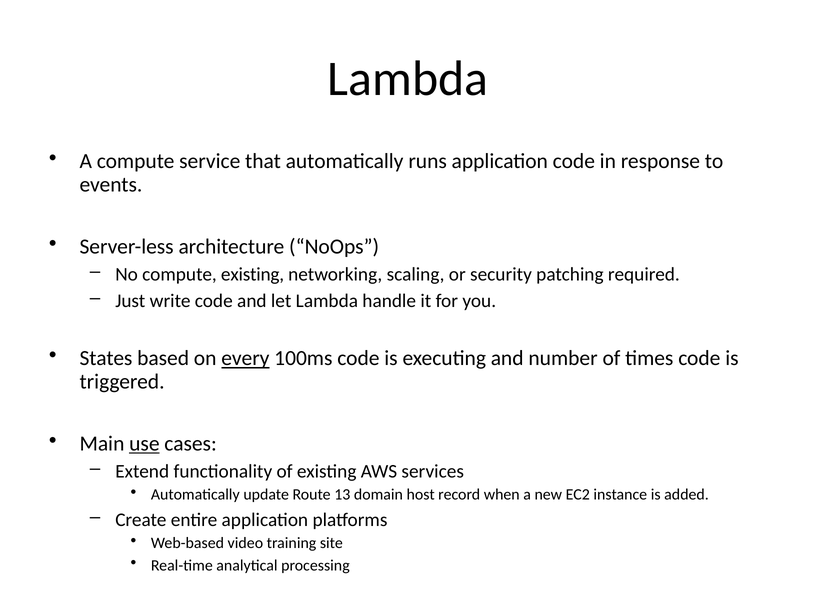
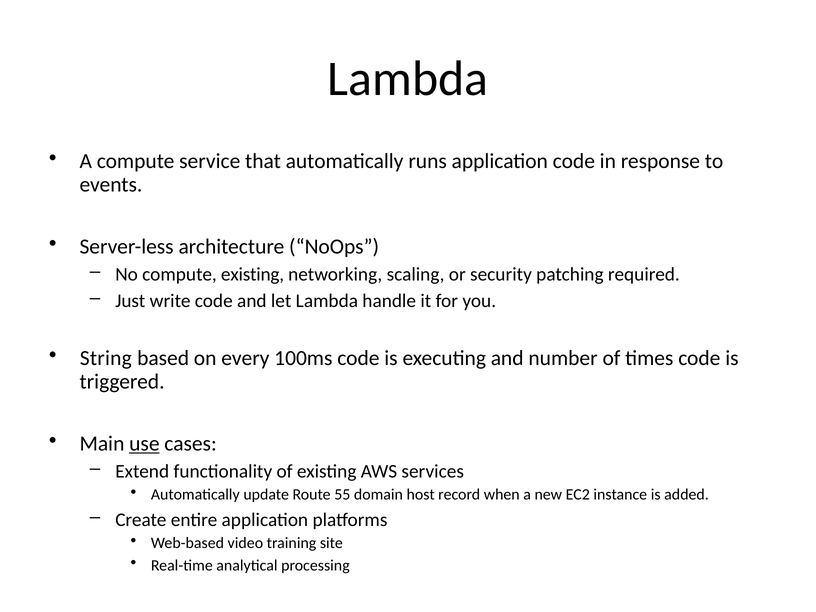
States: States -> String
every underline: present -> none
13: 13 -> 55
